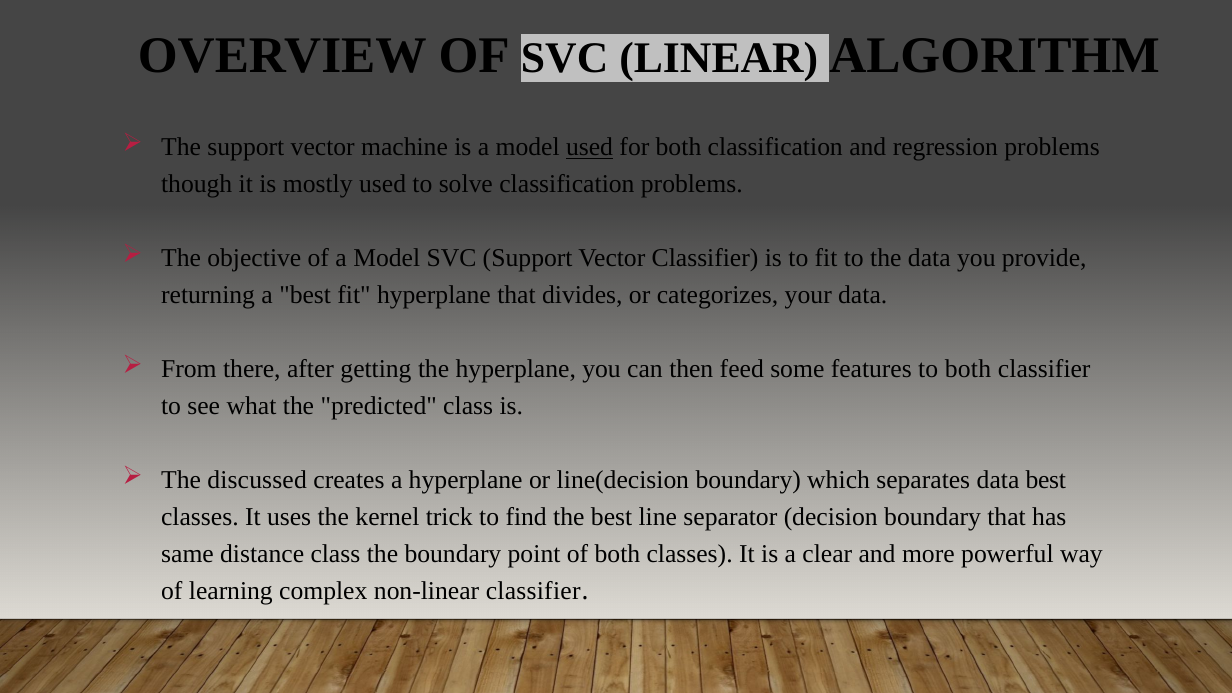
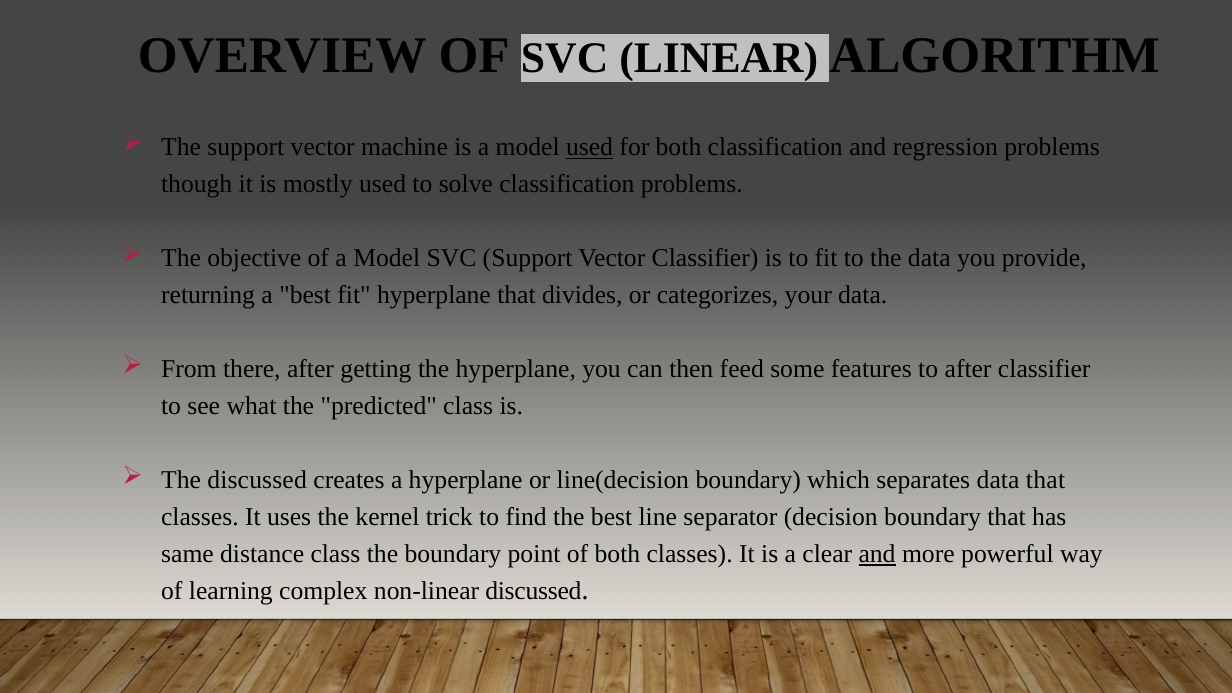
to both: both -> after
data best: best -> that
and at (877, 554) underline: none -> present
non-linear classifier: classifier -> discussed
